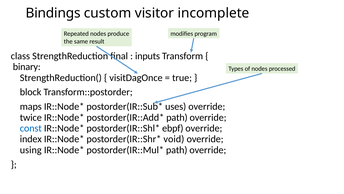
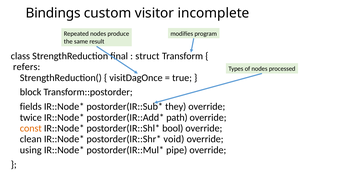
inputs: inputs -> struct
binary: binary -> refers
maps: maps -> fields
uses: uses -> they
const colour: blue -> orange
ebpf: ebpf -> bool
index: index -> clean
path at (177, 150): path -> pipe
